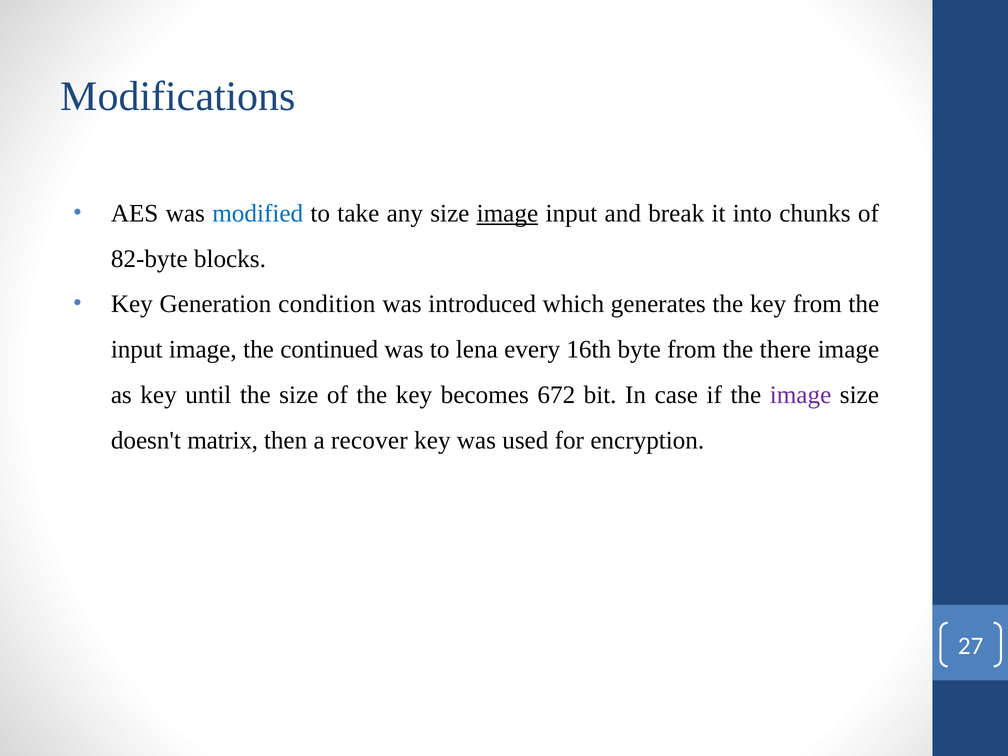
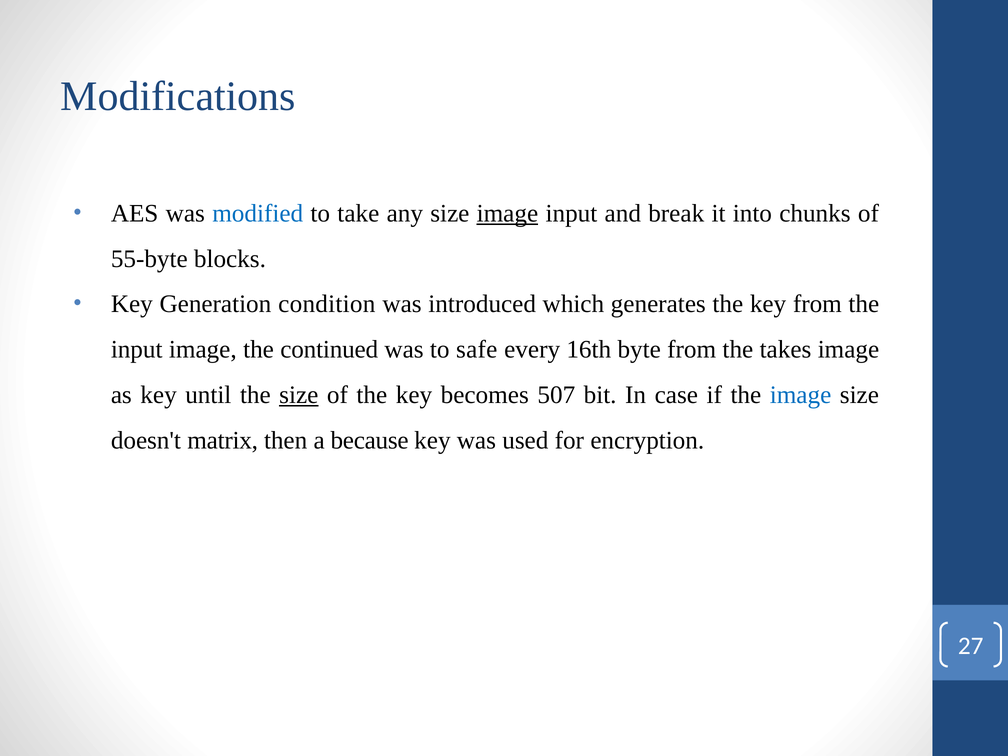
82-byte: 82-byte -> 55-byte
lena: lena -> safe
there: there -> takes
size at (299, 395) underline: none -> present
672: 672 -> 507
image at (801, 395) colour: purple -> blue
recover: recover -> because
